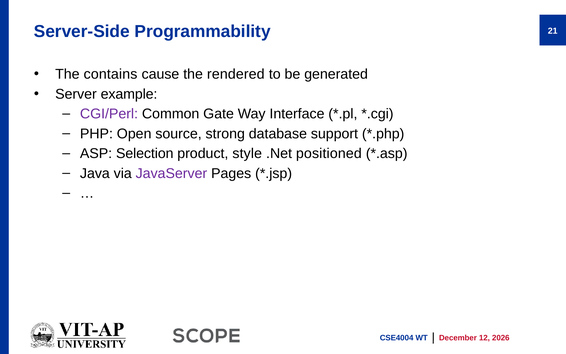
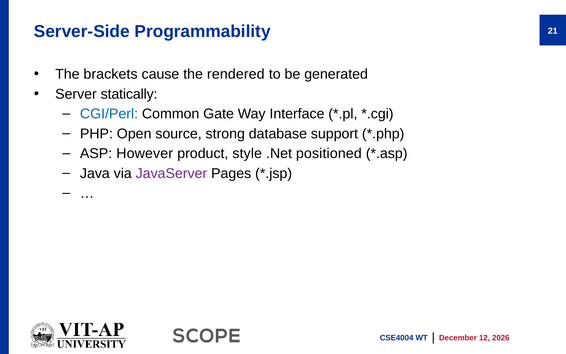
contains: contains -> brackets
example: example -> statically
CGI/Perl colour: purple -> blue
Selection: Selection -> However
